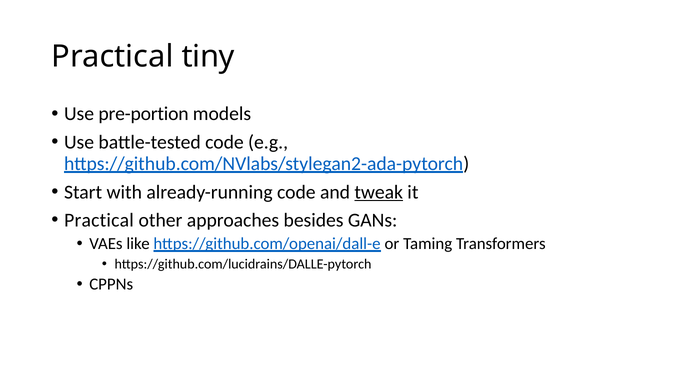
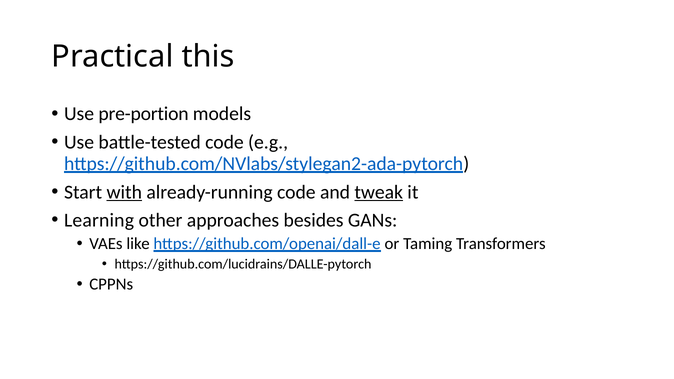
tiny: tiny -> this
with underline: none -> present
Practical at (99, 220): Practical -> Learning
